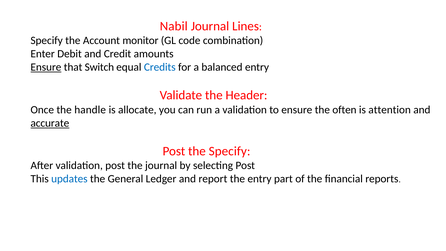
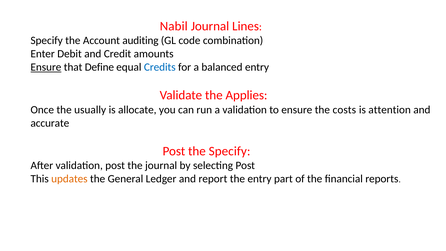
monitor: monitor -> auditing
Switch: Switch -> Define
Header: Header -> Applies
handle: handle -> usually
often: often -> costs
accurate underline: present -> none
updates colour: blue -> orange
